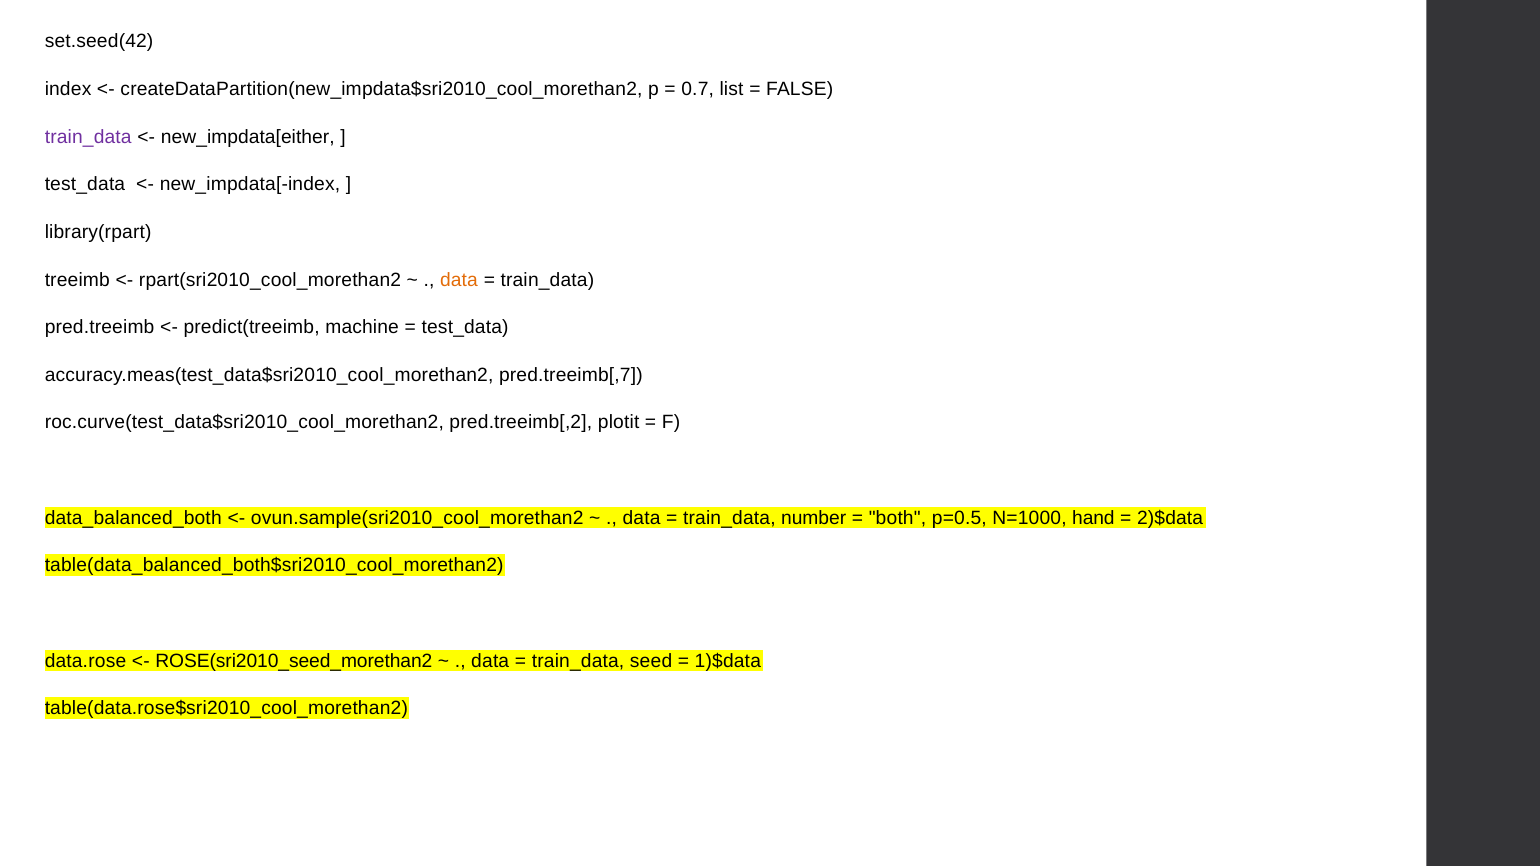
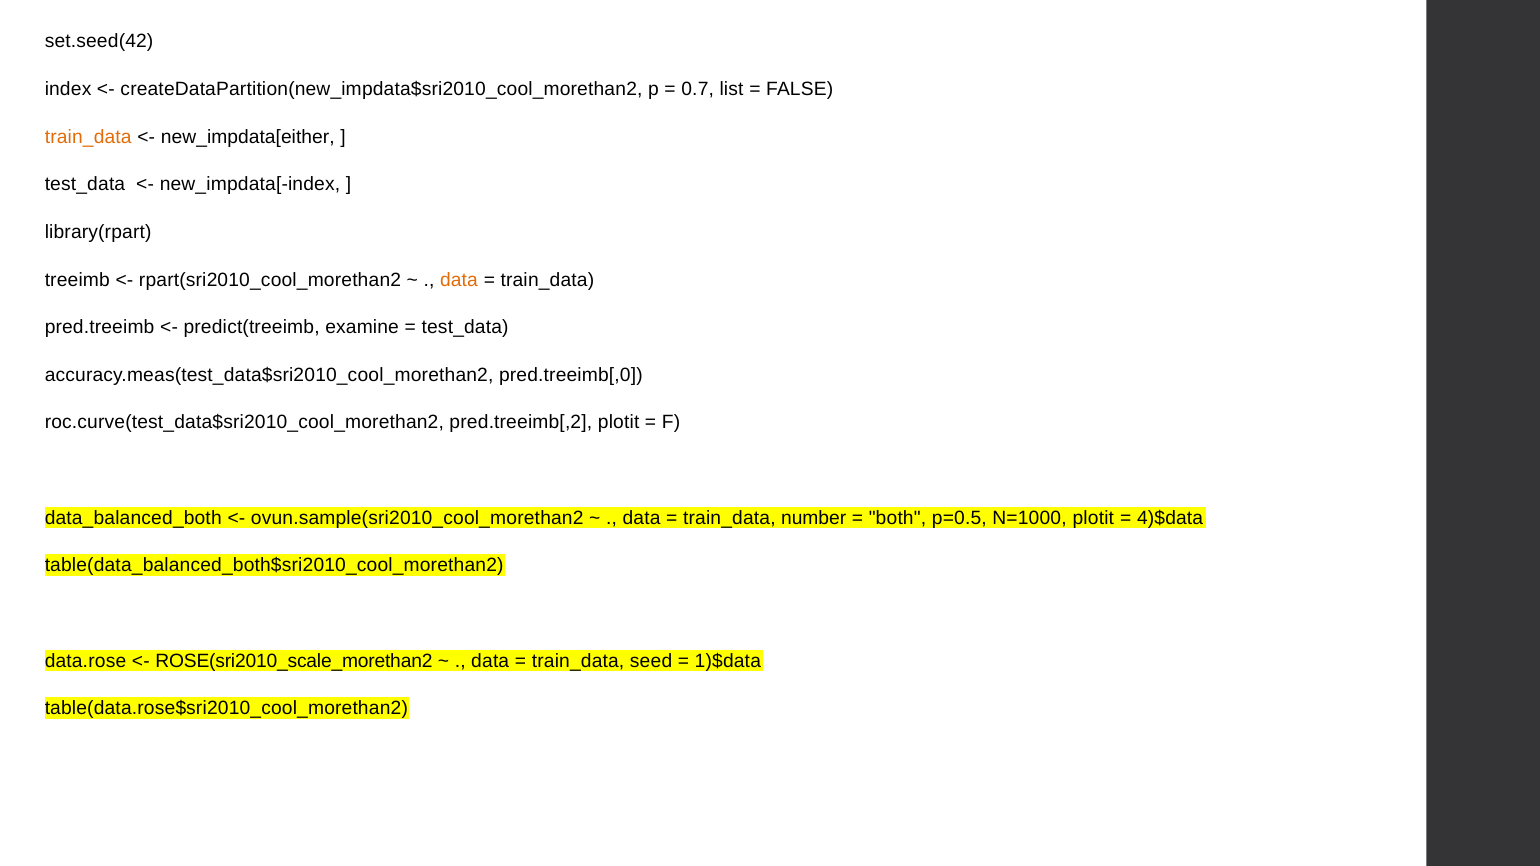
train_data at (88, 137) colour: purple -> orange
machine: machine -> examine
pred.treeimb[,7: pred.treeimb[,7 -> pred.treeimb[,0
N=1000 hand: hand -> plotit
2)$data: 2)$data -> 4)$data
ROSE(sri2010_seed_morethan2: ROSE(sri2010_seed_morethan2 -> ROSE(sri2010_scale_morethan2
